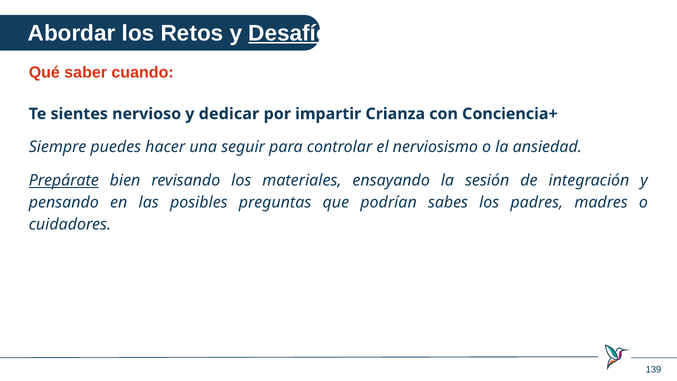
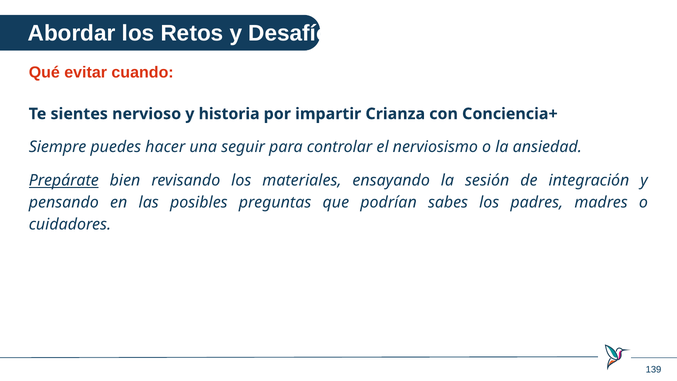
Desafíos underline: present -> none
saber: saber -> evitar
dedicar: dedicar -> historia
